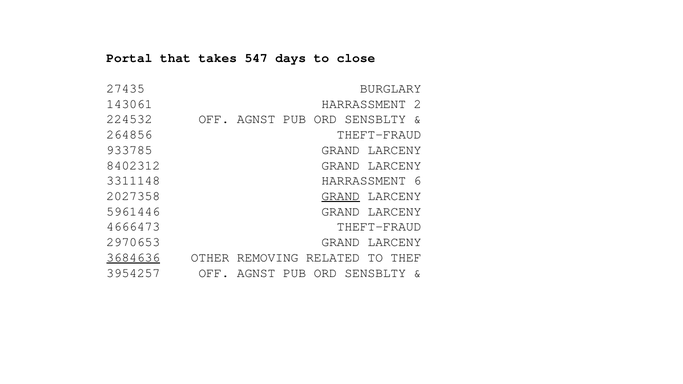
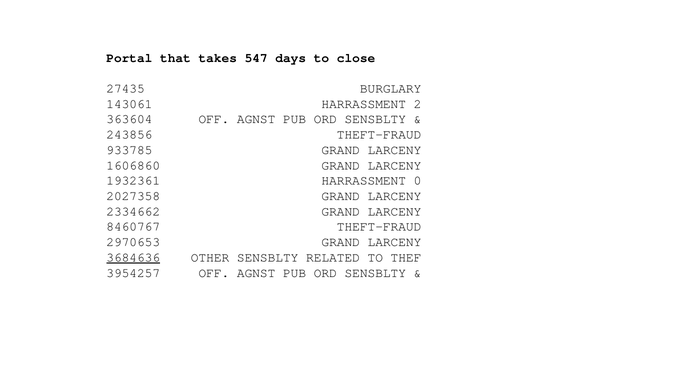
224532: 224532 -> 363604
264856: 264856 -> 243856
8402312: 8402312 -> 1606860
3311148: 3311148 -> 1932361
6: 6 -> 0
GRAND at (341, 196) underline: present -> none
5961446: 5961446 -> 2334662
4666473: 4666473 -> 8460767
OTHER REMOVING: REMOVING -> SENSBLTY
